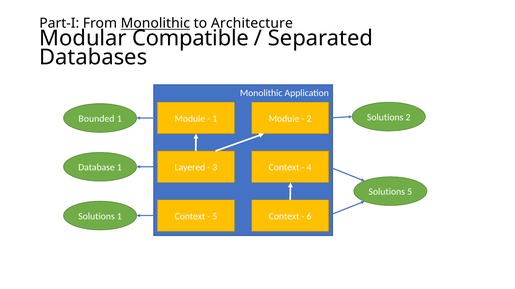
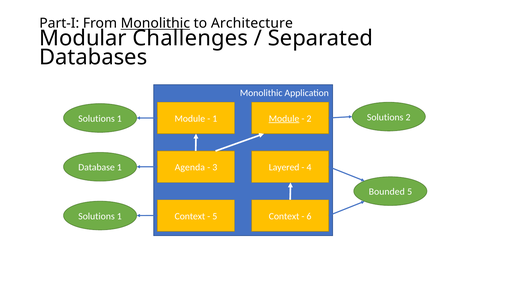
Compatible: Compatible -> Challenges
Bounded at (96, 119): Bounded -> Solutions
Module at (284, 119) underline: none -> present
Layered: Layered -> Agenda
3 Context: Context -> Layered
Solutions at (387, 192): Solutions -> Bounded
